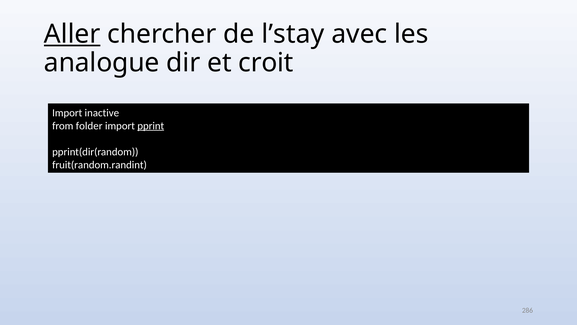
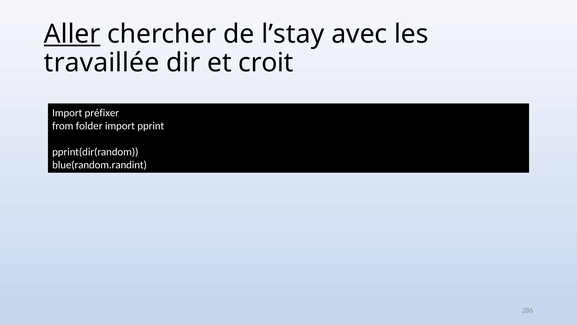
analogue: analogue -> travaillée
inactive: inactive -> préfixer
pprint underline: present -> none
fruit(random.randint: fruit(random.randint -> blue(random.randint
